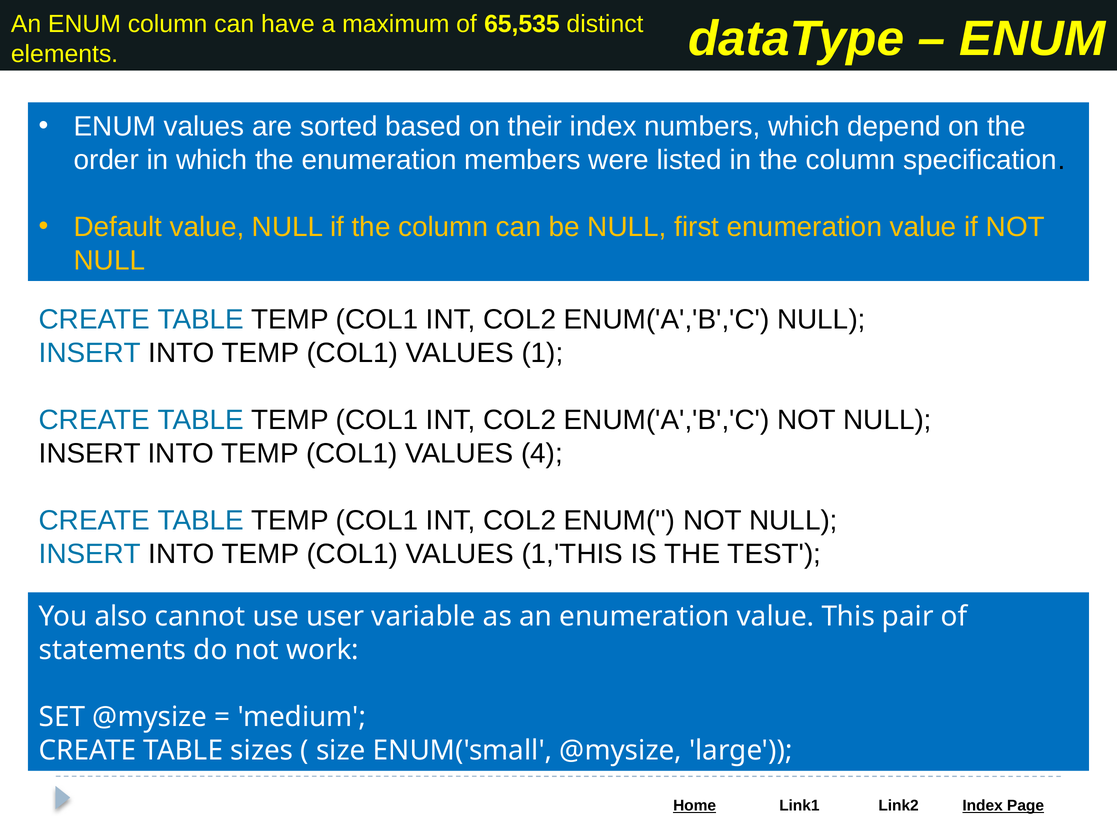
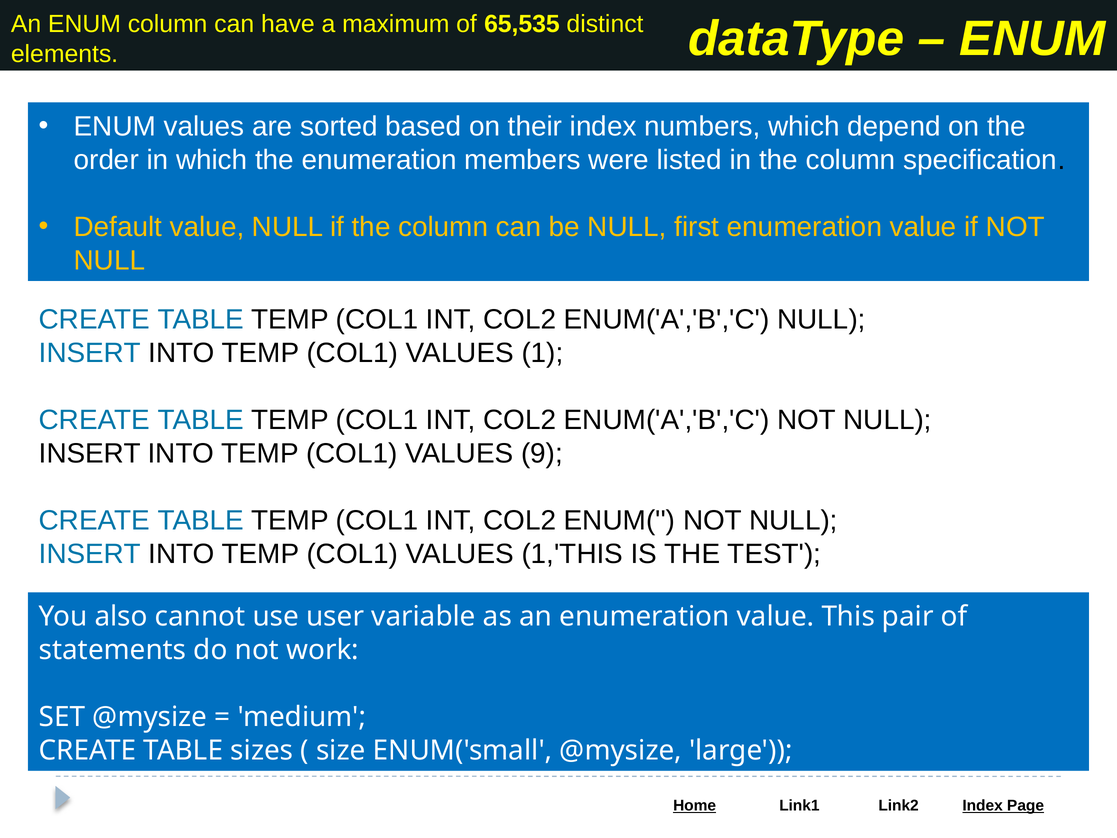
4: 4 -> 9
